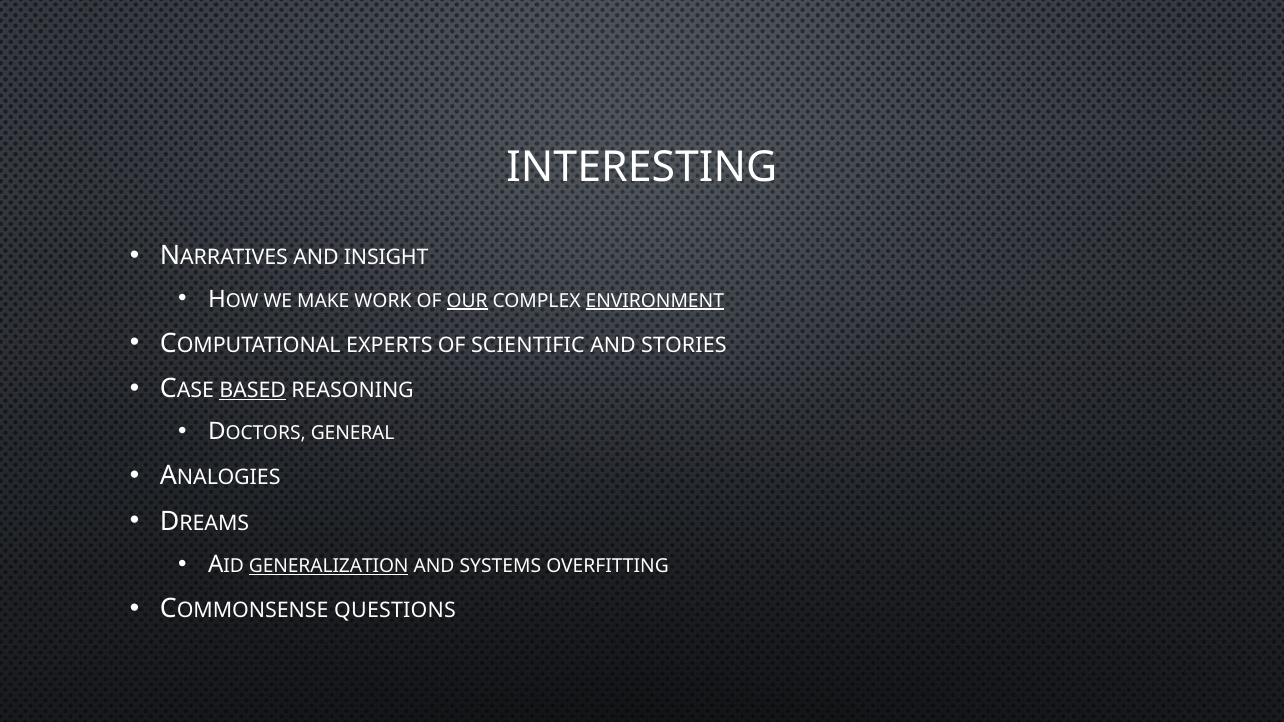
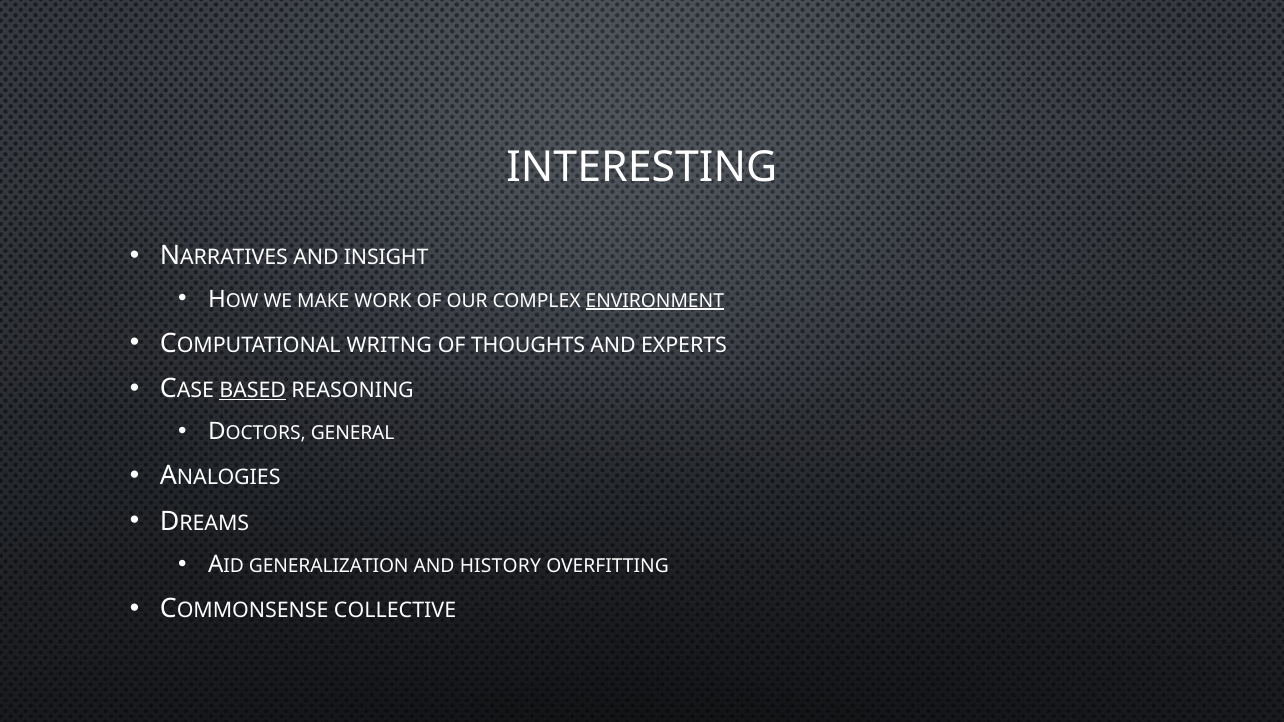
OUR underline: present -> none
EXPERTS: EXPERTS -> WRITNG
SCIENTIFIC: SCIENTIFIC -> THOUGHTS
STORIES: STORIES -> EXPERTS
GENERALIZATION underline: present -> none
SYSTEMS: SYSTEMS -> HISTORY
QUESTIONS: QUESTIONS -> COLLECTIVE
